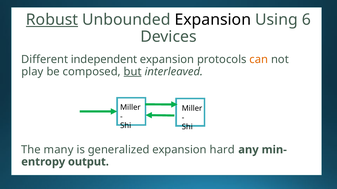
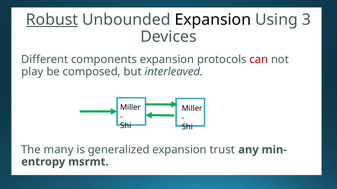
6: 6 -> 3
independent: independent -> components
can colour: orange -> red
but underline: present -> none
hard: hard -> trust
output: output -> msrmt
